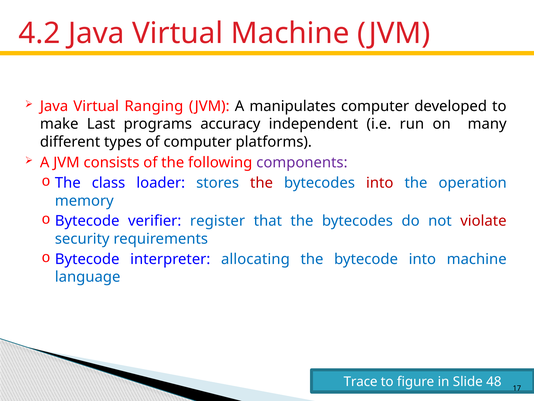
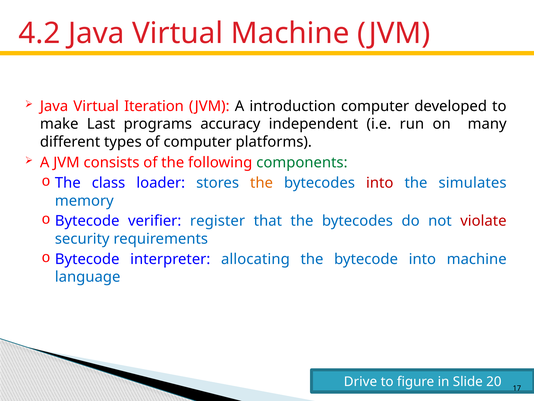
Ranging: Ranging -> Iteration
manipulates: manipulates -> introduction
components colour: purple -> green
the at (262, 183) colour: red -> orange
operation: operation -> simulates
Trace: Trace -> Drive
48: 48 -> 20
